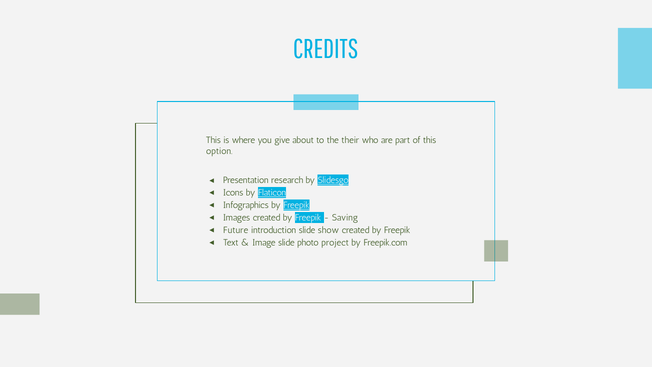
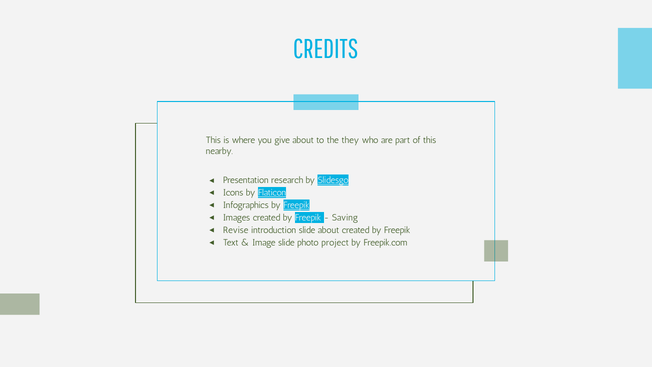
their: their -> they
option: option -> nearby
Future: Future -> Revise
slide show: show -> about
